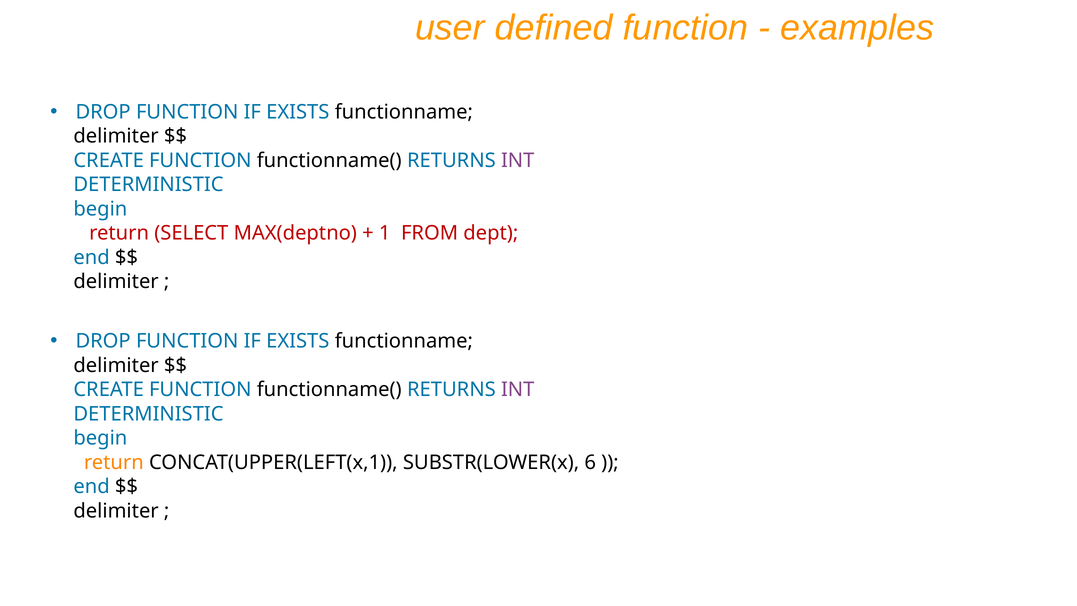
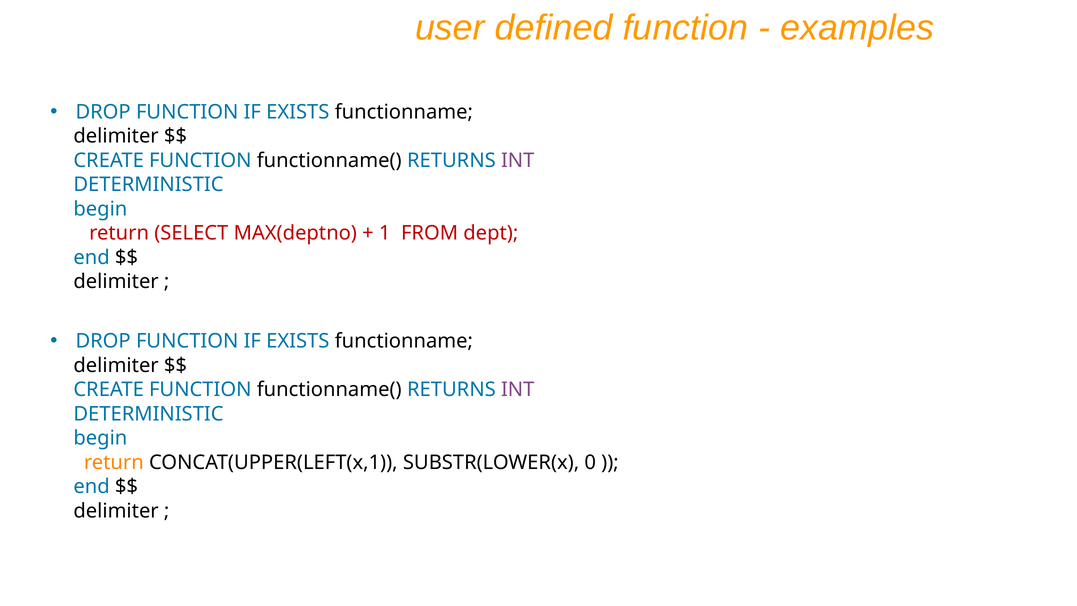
6: 6 -> 0
